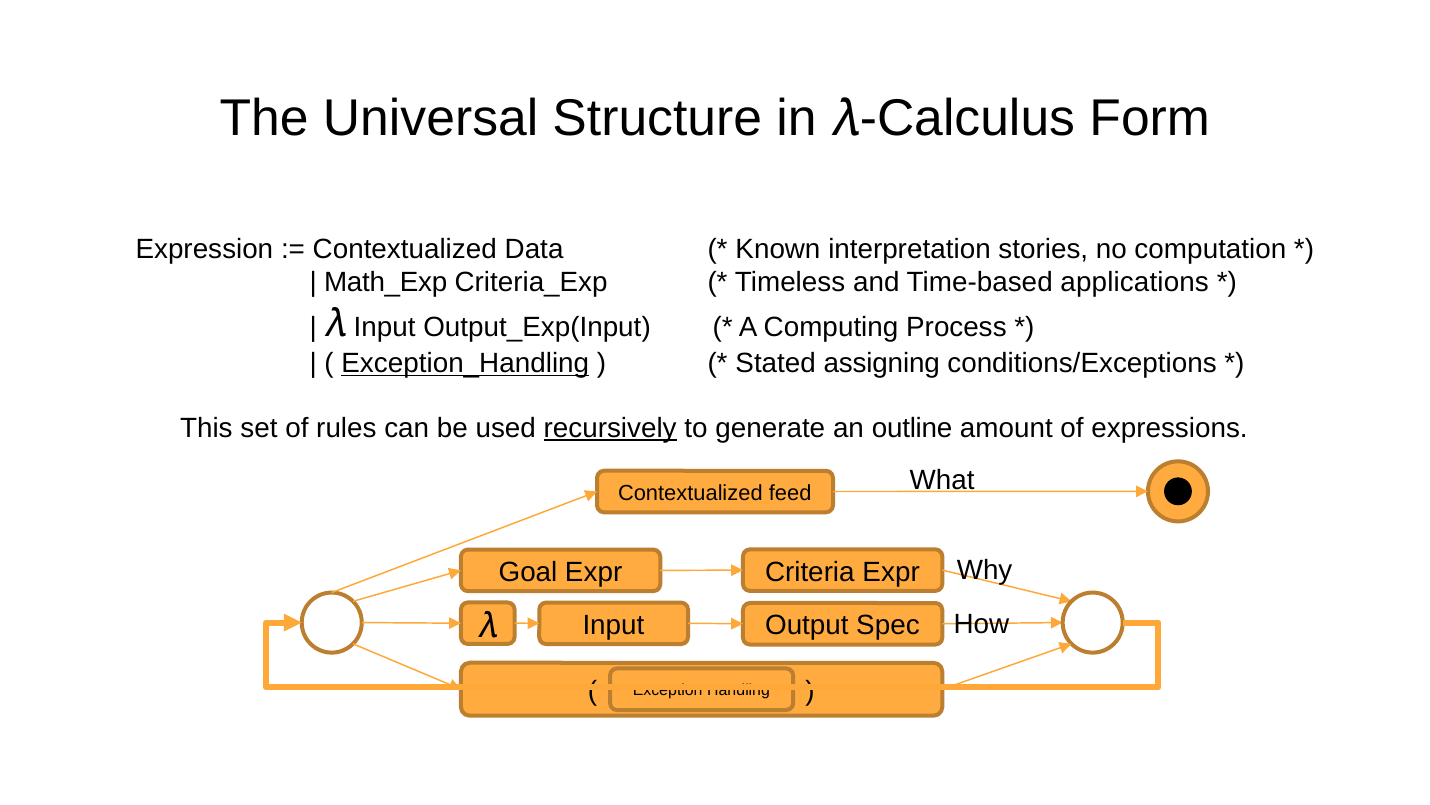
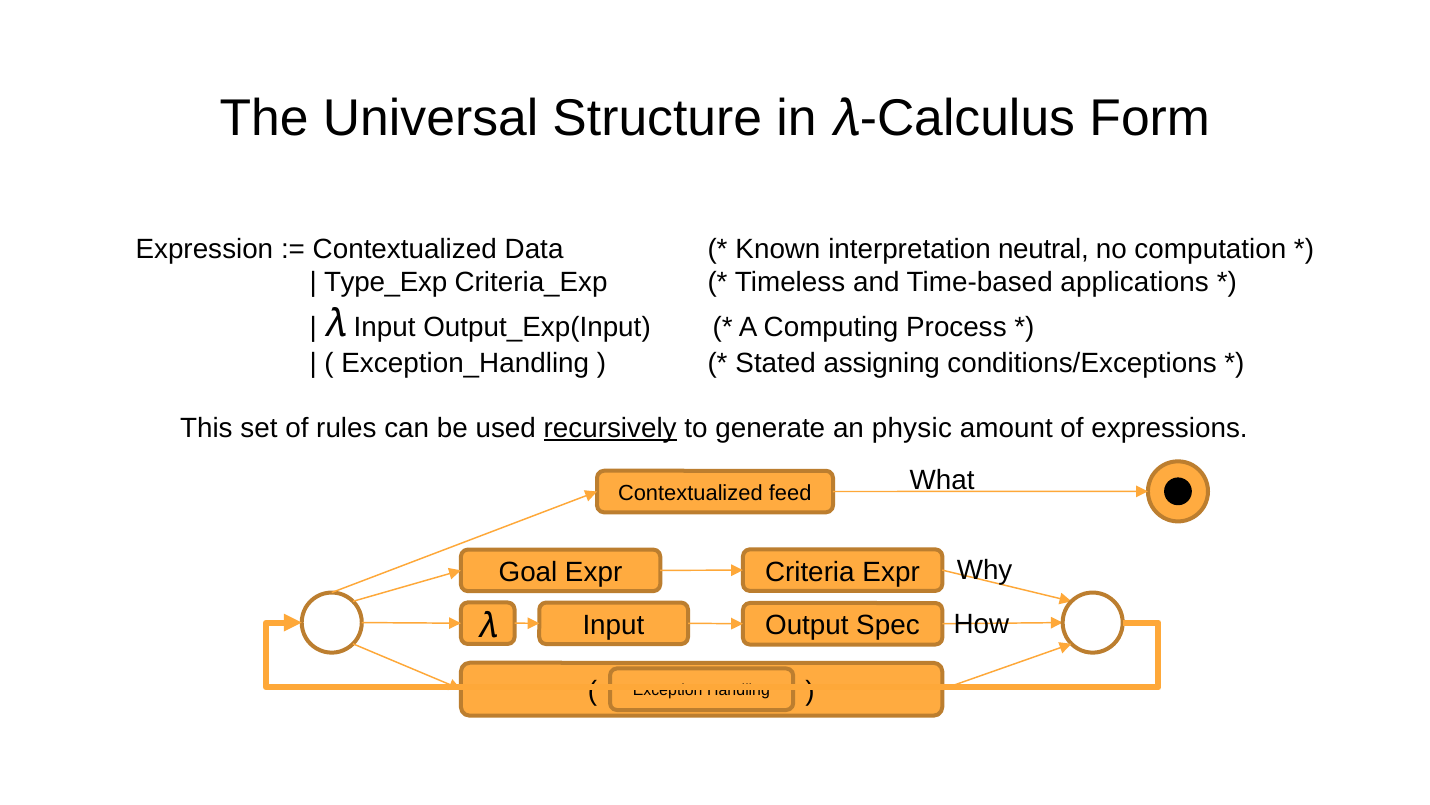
stories: stories -> neutral
Math_Exp: Math_Exp -> Type_Exp
Exception_Handling underline: present -> none
outline: outline -> physic
